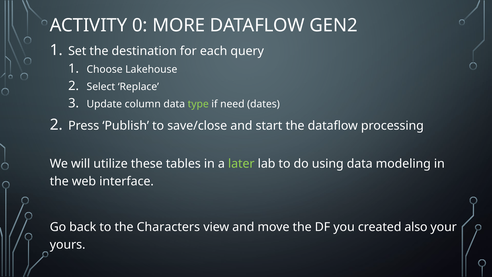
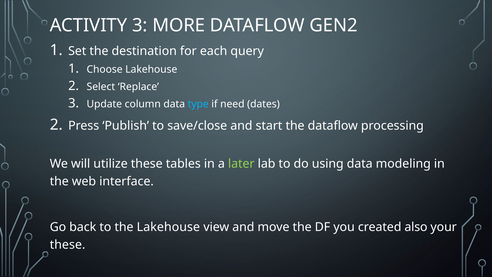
ACTIVITY 0: 0 -> 3
type colour: light green -> light blue
the Characters: Characters -> Lakehouse
yours at (68, 245): yours -> these
